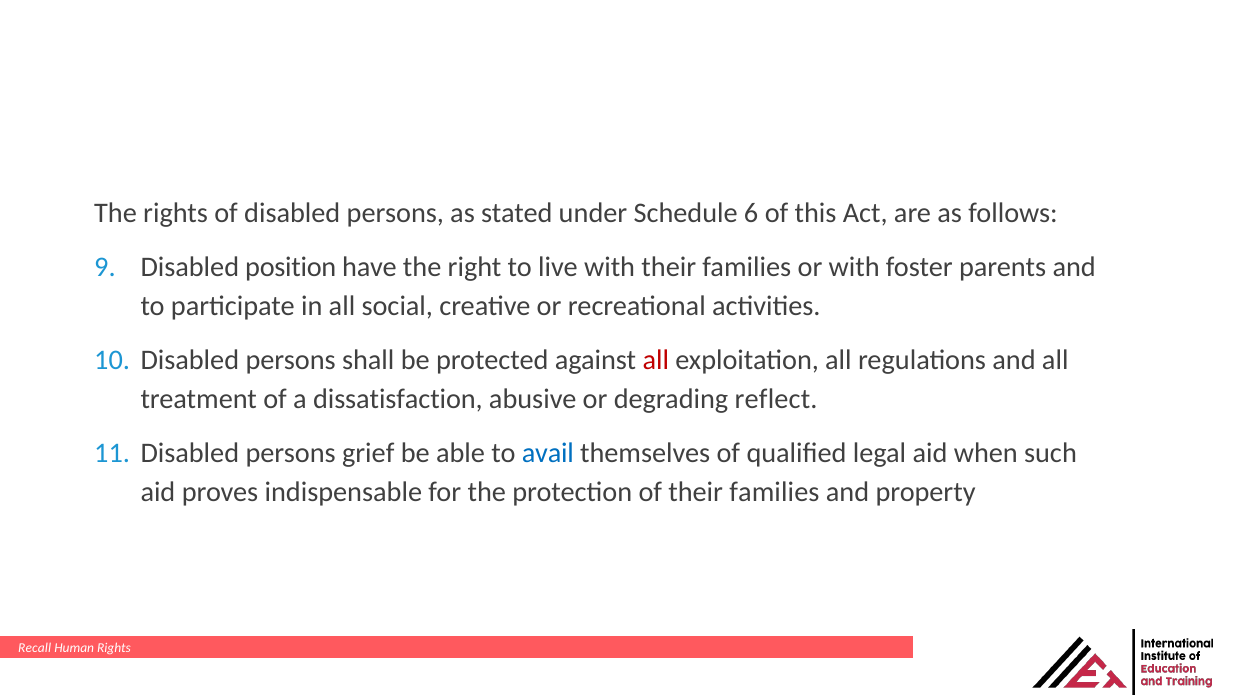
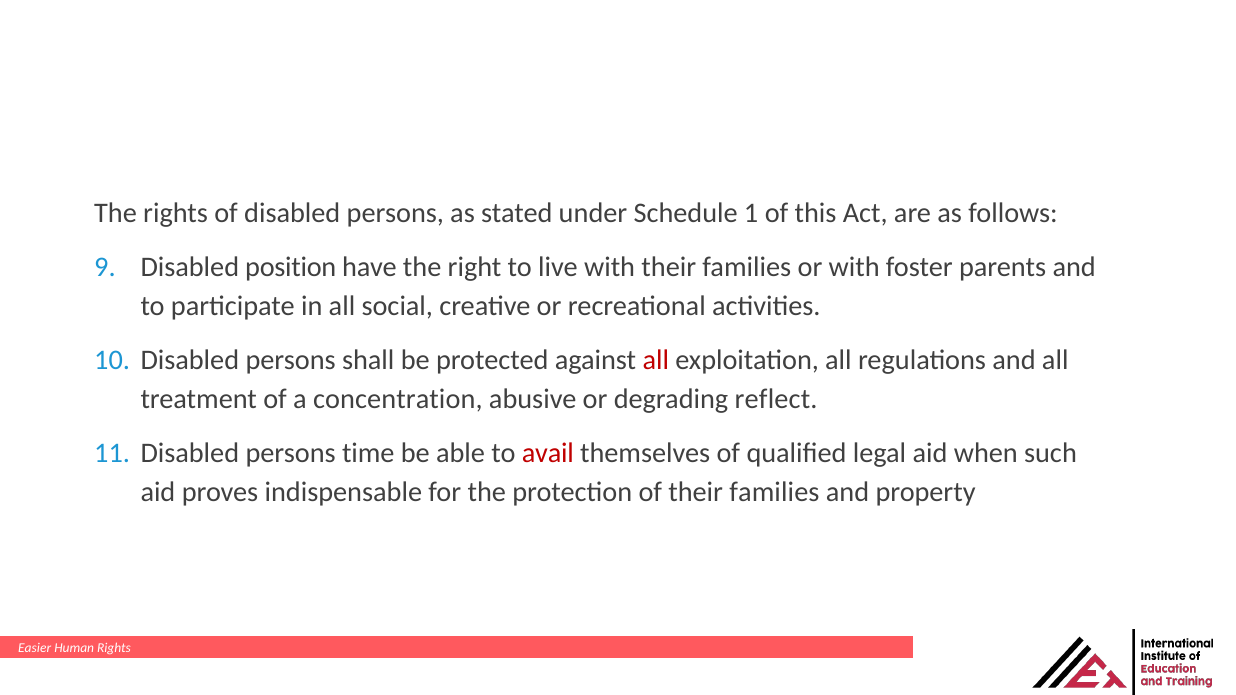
6: 6 -> 1
dissatisfaction: dissatisfaction -> concentration
grief: grief -> time
avail colour: blue -> red
Recall: Recall -> Easier
